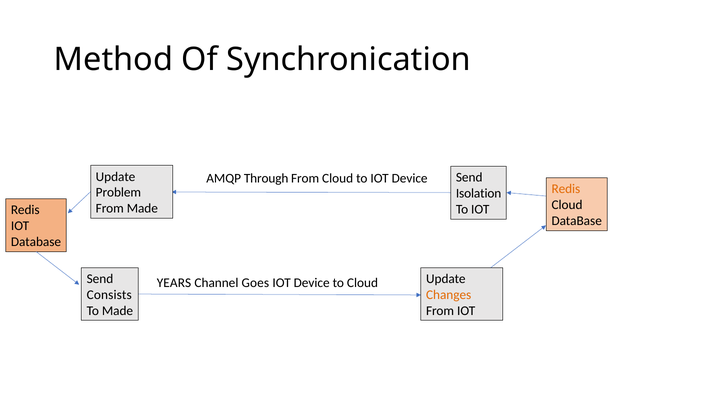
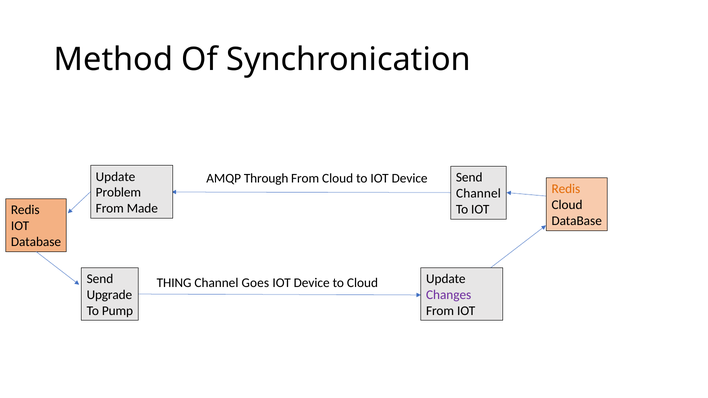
Isolation at (479, 194): Isolation -> Channel
YEARS: YEARS -> THING
Consists: Consists -> Upgrade
Changes colour: orange -> purple
To Made: Made -> Pump
